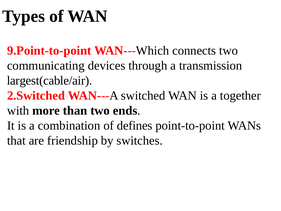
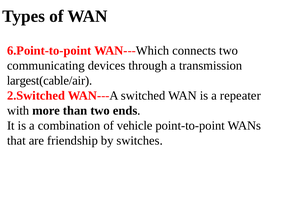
9.Point-to-point: 9.Point-to-point -> 6.Point-to-point
together: together -> repeater
defines: defines -> vehicle
